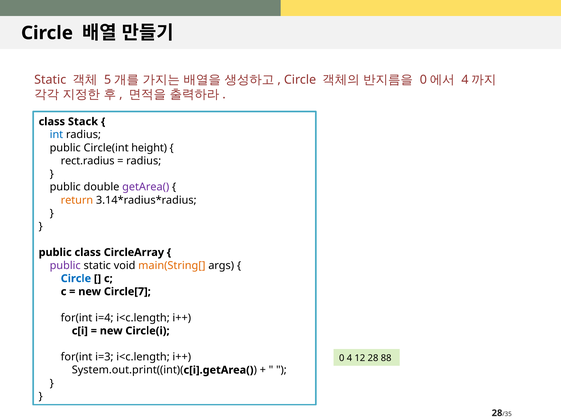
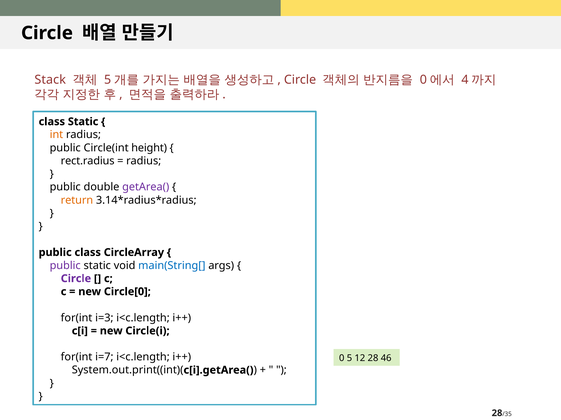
Static at (50, 80): Static -> Stack
class Stack: Stack -> Static
int colour: blue -> orange
main(String[ colour: orange -> blue
Circle at (76, 279) colour: blue -> purple
Circle[7: Circle[7 -> Circle[0
i=4: i=4 -> i=3
i=3: i=3 -> i=7
4: 4 -> 5
88: 88 -> 46
